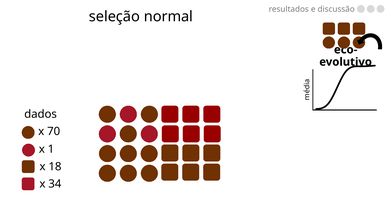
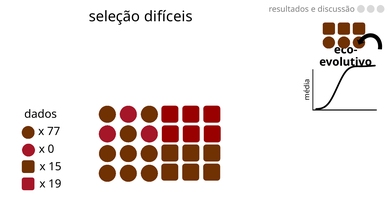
normal: normal -> difíceis
70: 70 -> 77
1: 1 -> 0
18: 18 -> 15
34: 34 -> 19
